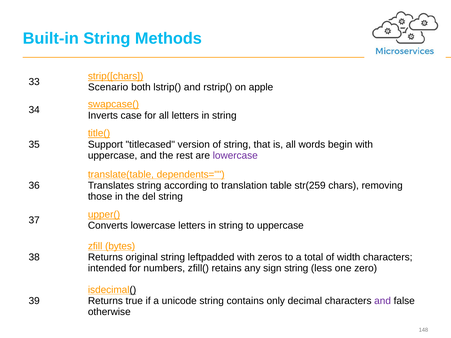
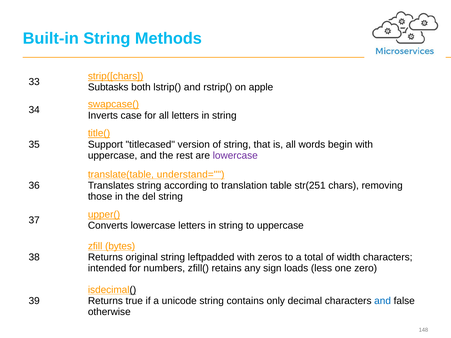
Scenario: Scenario -> Subtasks
dependents=: dependents= -> understand=
str(259: str(259 -> str(251
sign string: string -> loads
and at (383, 301) colour: purple -> blue
